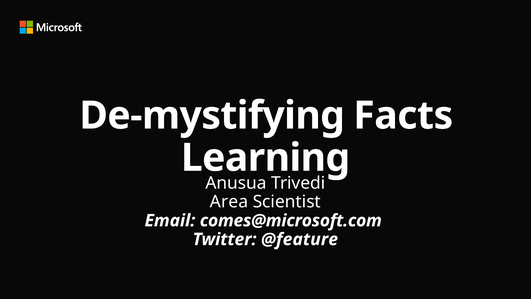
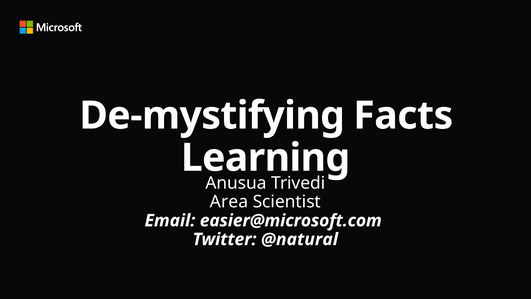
comes@microsoft.com: comes@microsoft.com -> easier@microsoft.com
@feature: @feature -> @natural
